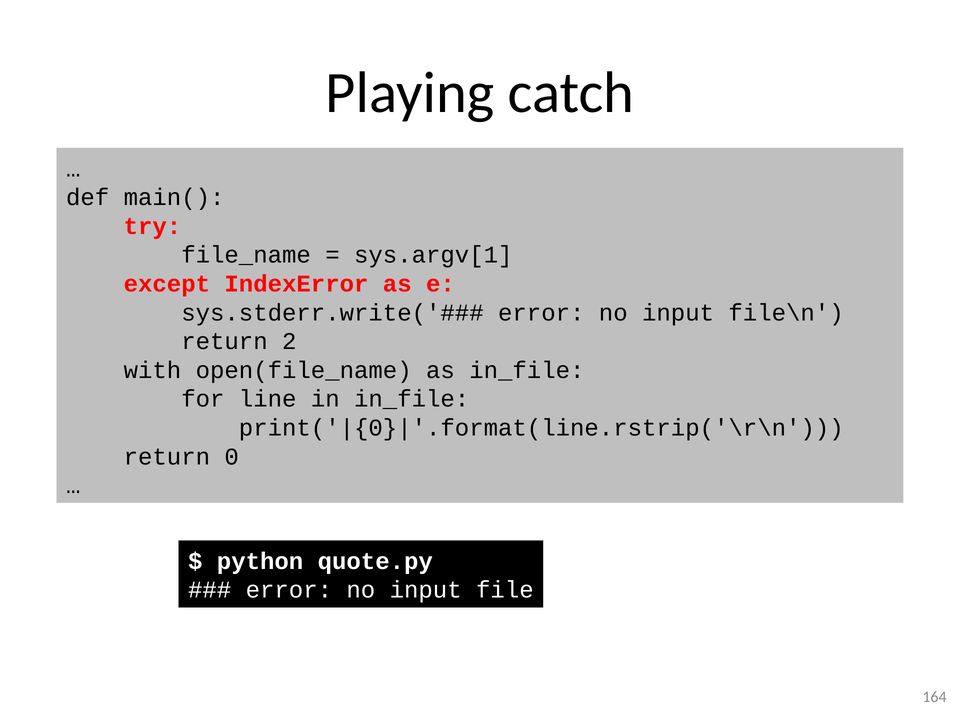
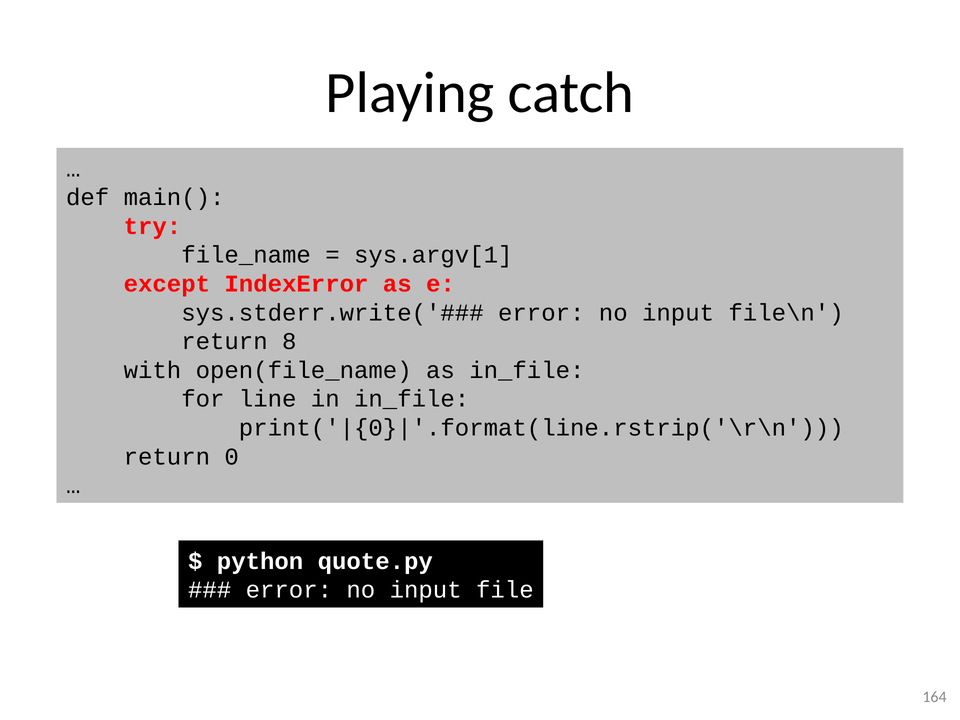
2: 2 -> 8
